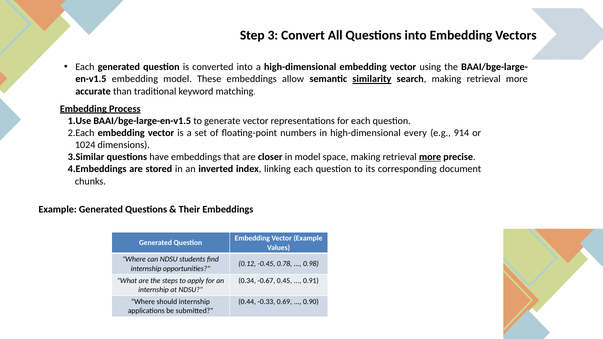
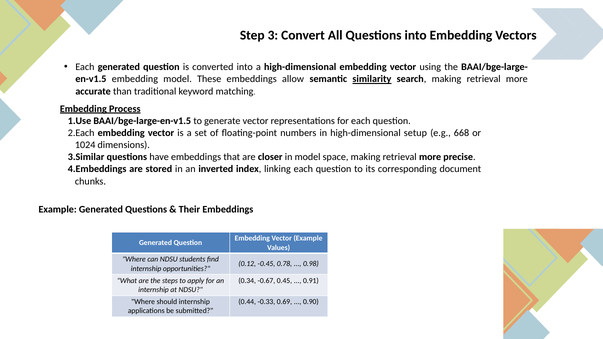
every: every -> setup
914: 914 -> 668
more at (430, 157) underline: present -> none
